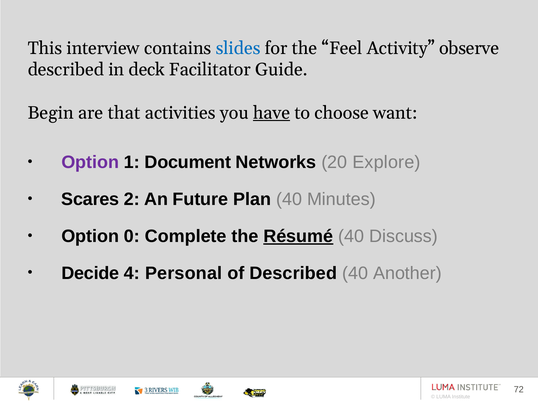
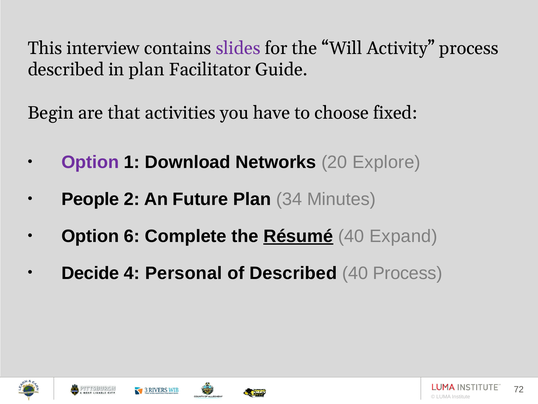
slides colour: blue -> purple
Feel: Feel -> Will
Activity observe: observe -> process
in deck: deck -> plan
have underline: present -> none
want: want -> fixed
Document: Document -> Download
Scares: Scares -> People
Plan 40: 40 -> 34
0: 0 -> 6
Discuss: Discuss -> Expand
40 Another: Another -> Process
